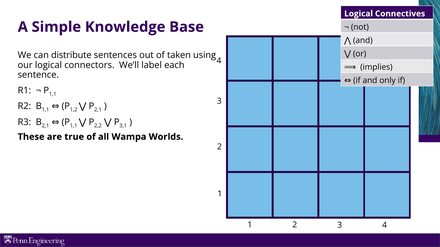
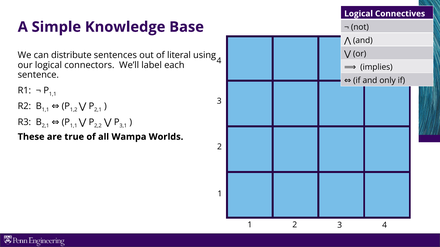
taken: taken -> literal
